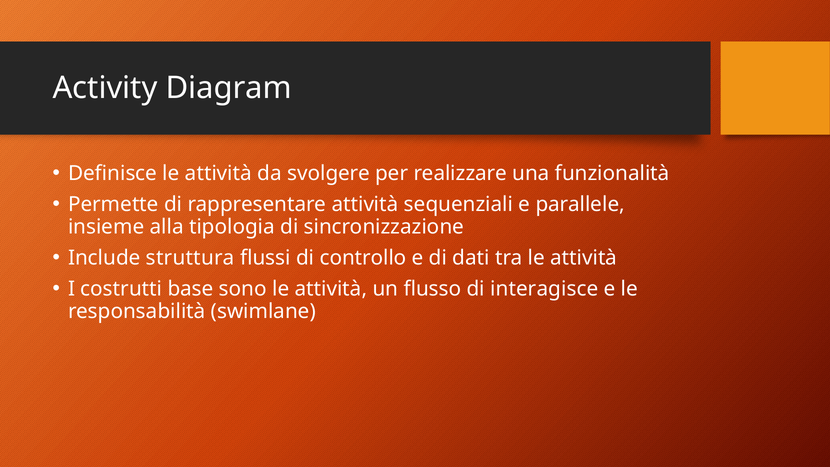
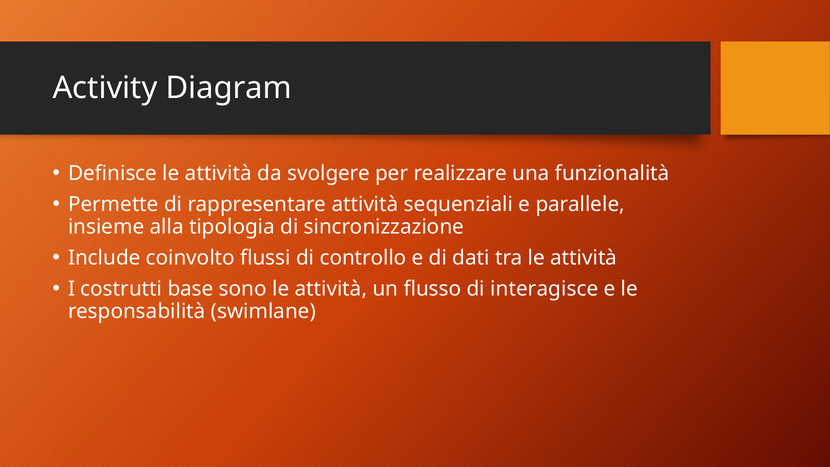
struttura: struttura -> coinvolto
